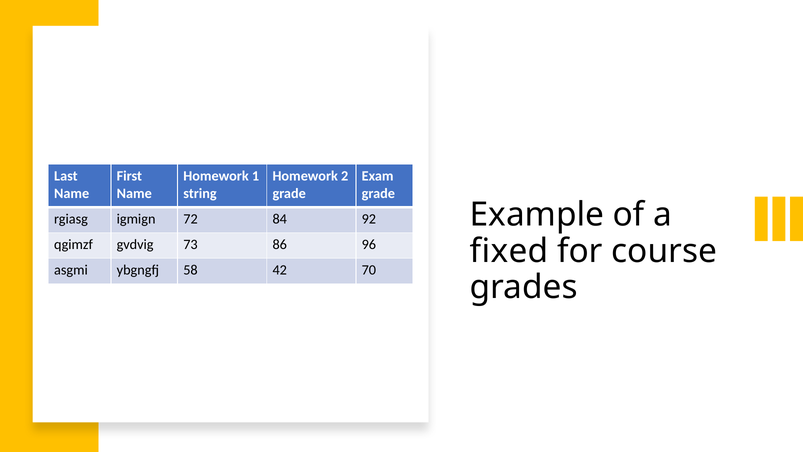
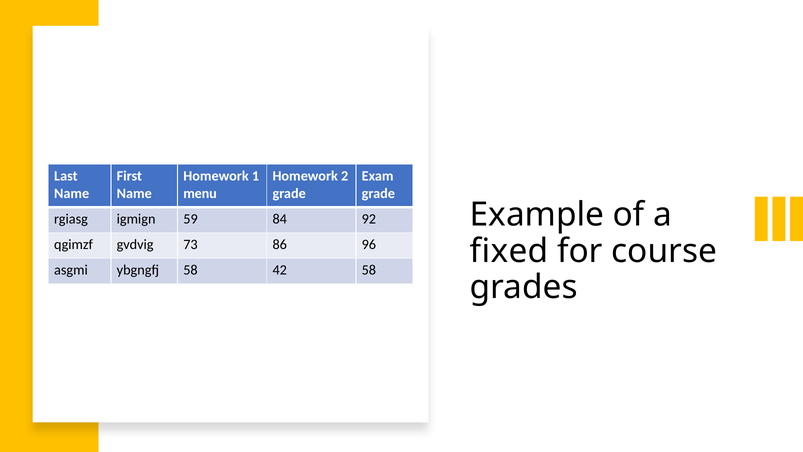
string: string -> menu
72: 72 -> 59
42 70: 70 -> 58
